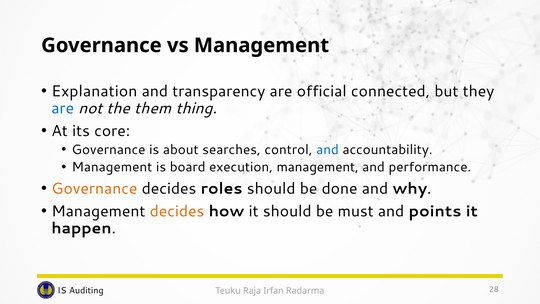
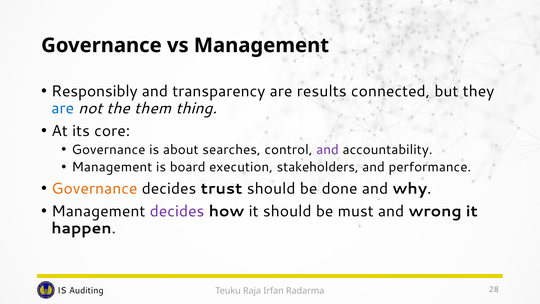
Explanation: Explanation -> Responsibly
official: official -> results
and at (328, 150) colour: blue -> purple
execution management: management -> stakeholders
roles: roles -> trust
decides at (177, 211) colour: orange -> purple
points: points -> wrong
